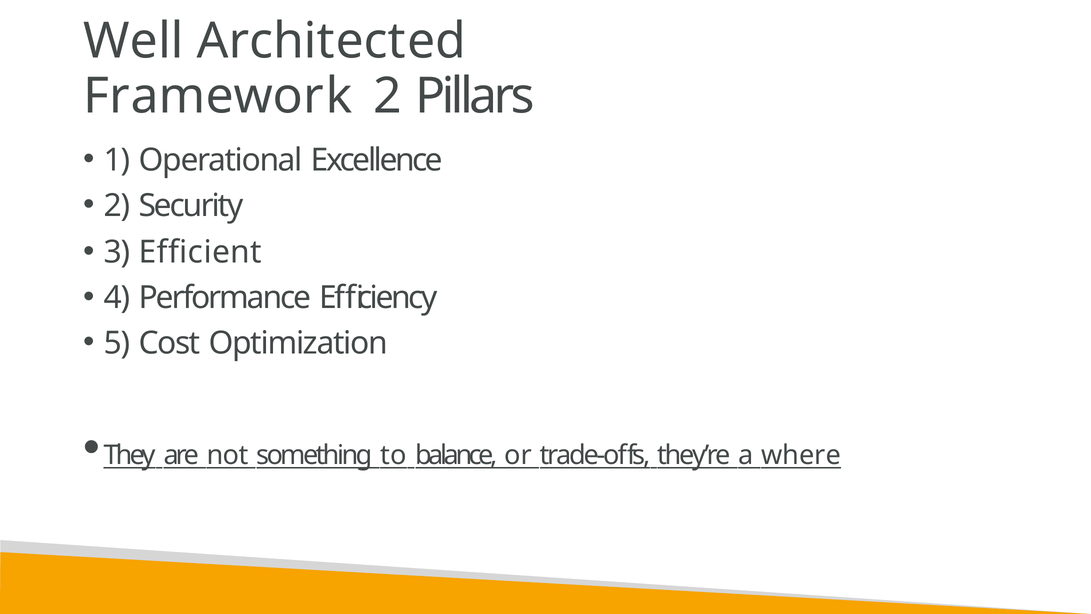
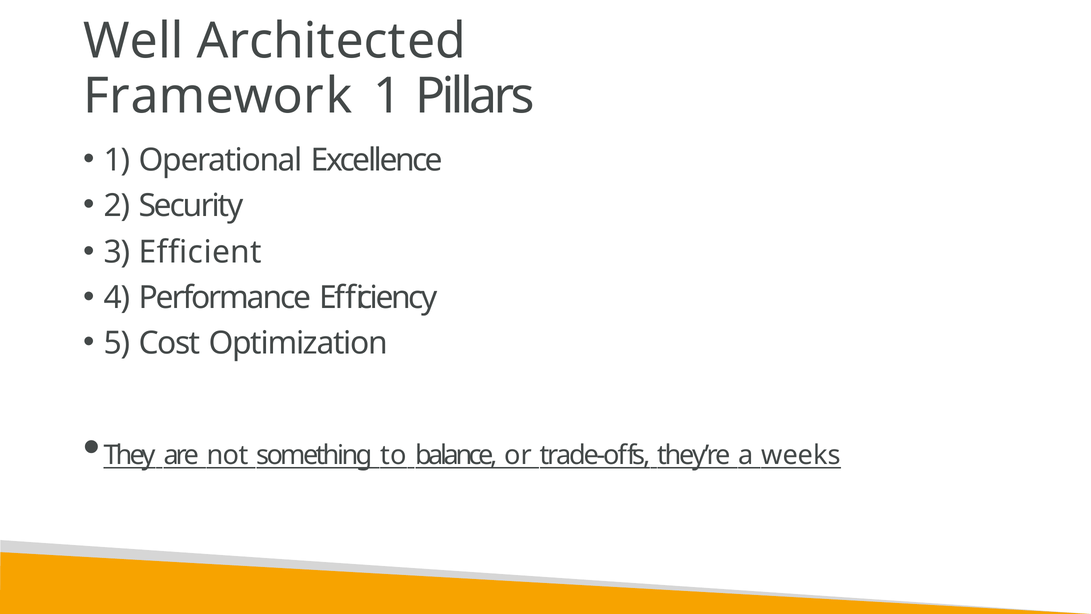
Framework 2: 2 -> 1
where: where -> weeks
